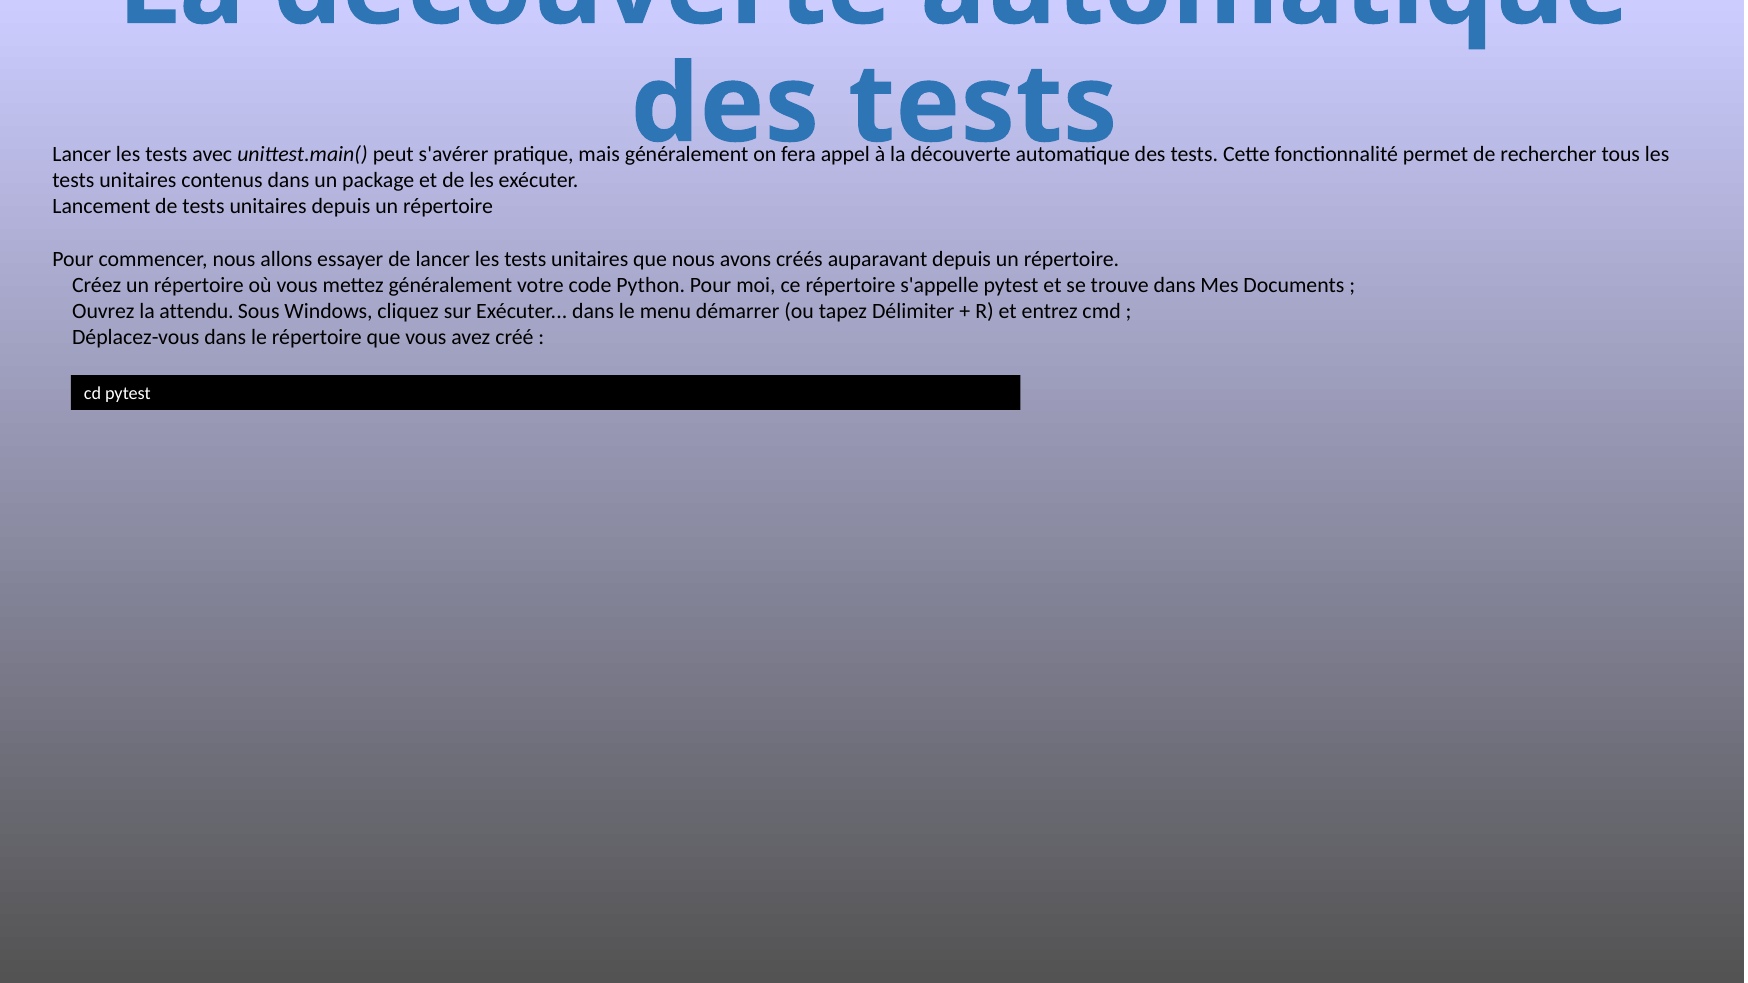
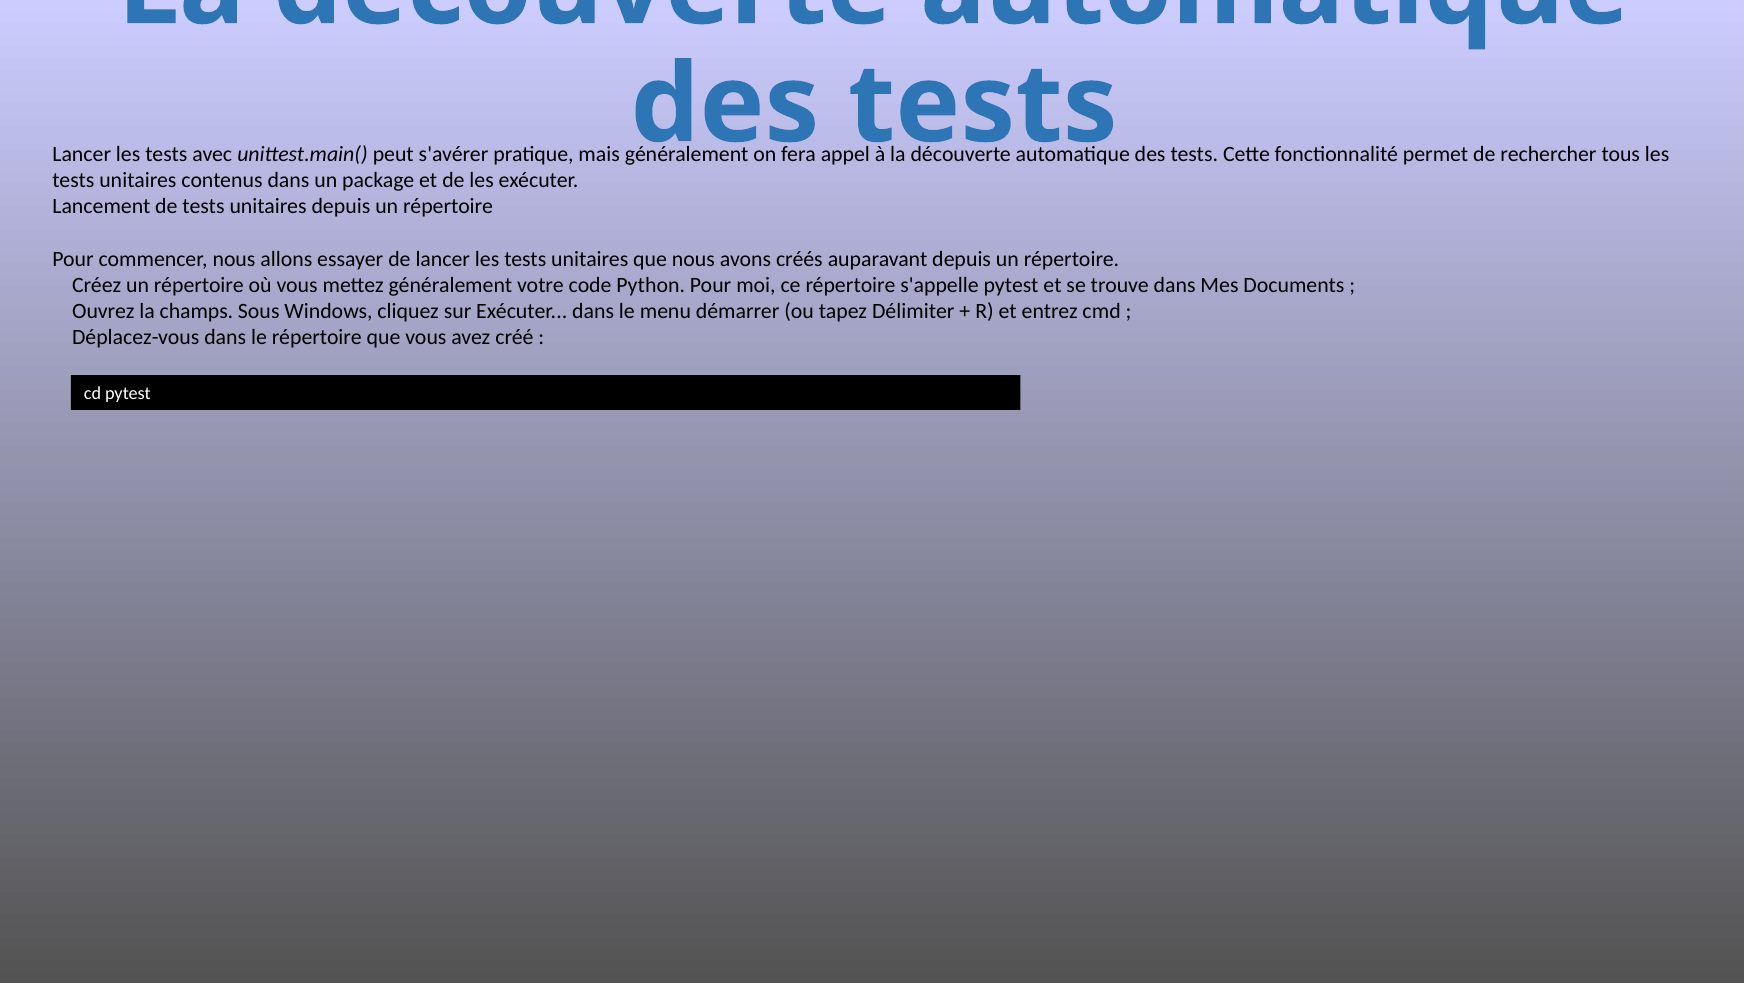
attendu: attendu -> champs
